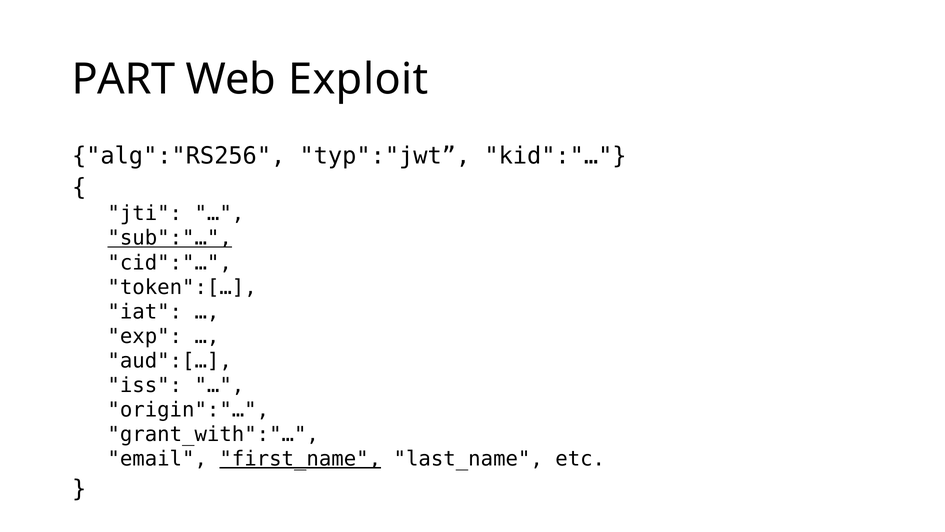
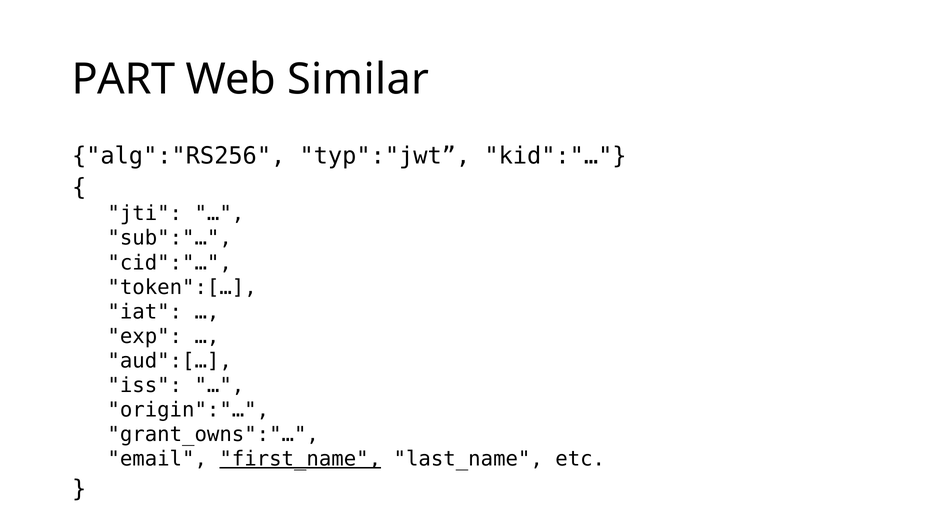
Exploit: Exploit -> Similar
sub":"… underline: present -> none
grant_with":"…: grant_with":"… -> grant_owns":"…
